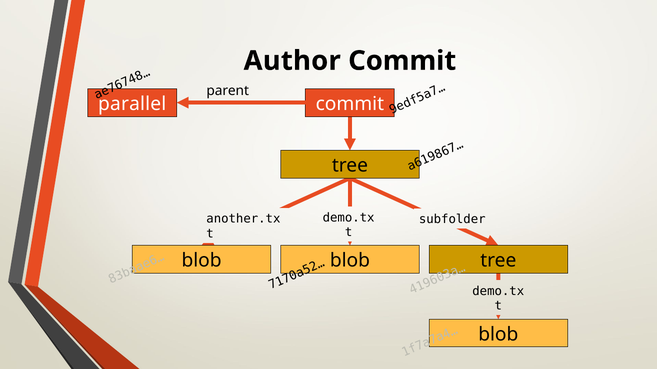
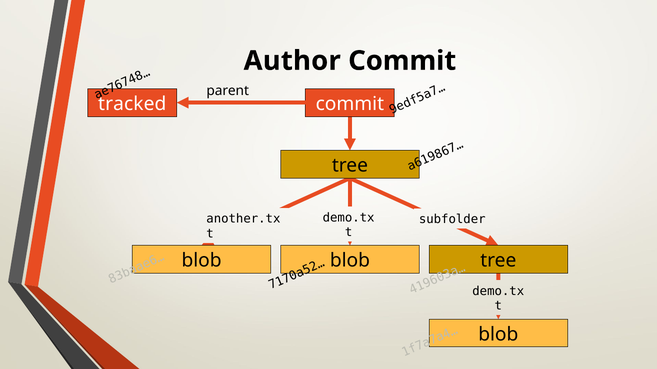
parallel: parallel -> tracked
